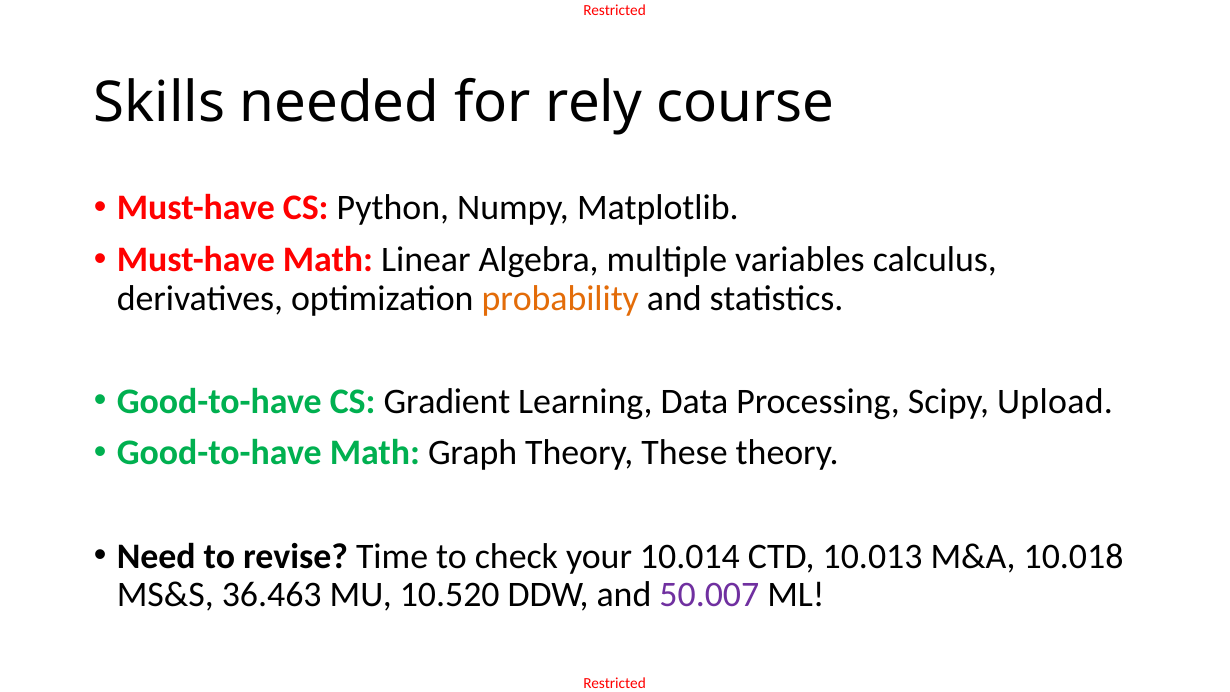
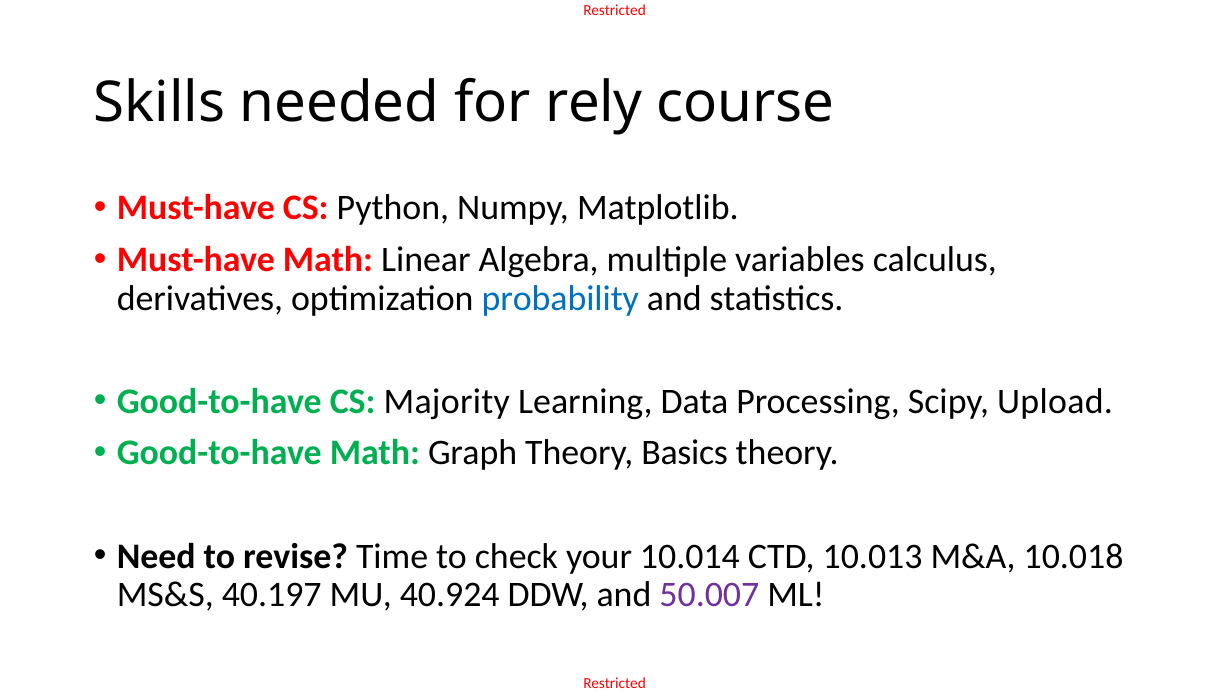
probability colour: orange -> blue
Gradient: Gradient -> Majority
These: These -> Basics
36.463: 36.463 -> 40.197
10.520: 10.520 -> 40.924
